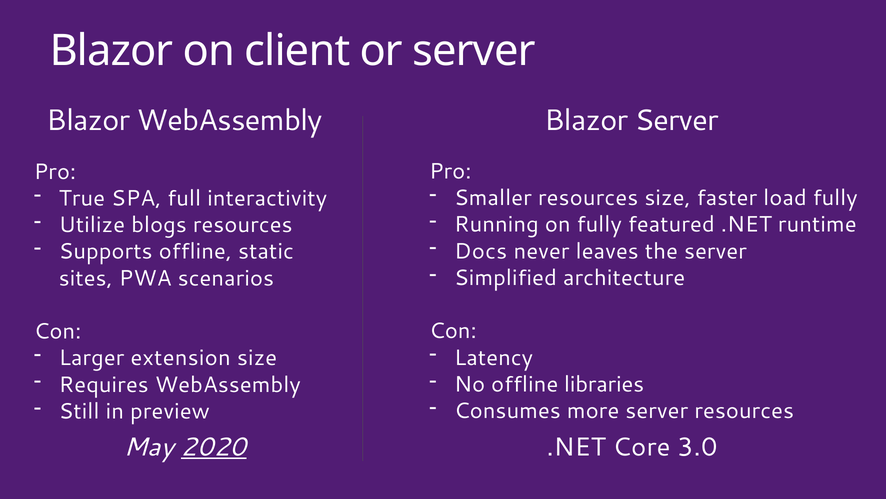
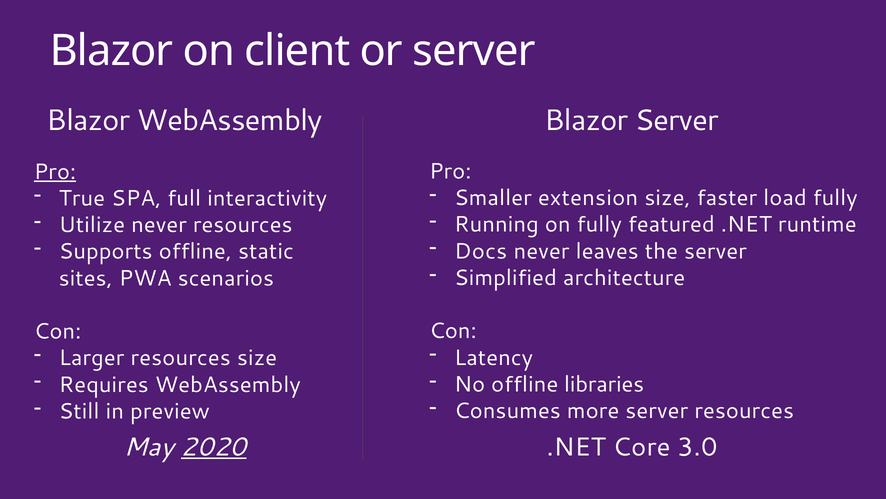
Pro at (55, 172) underline: none -> present
Smaller resources: resources -> extension
Utilize blogs: blogs -> never
Larger extension: extension -> resources
